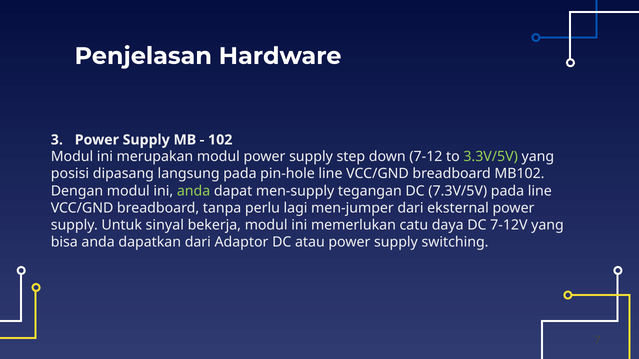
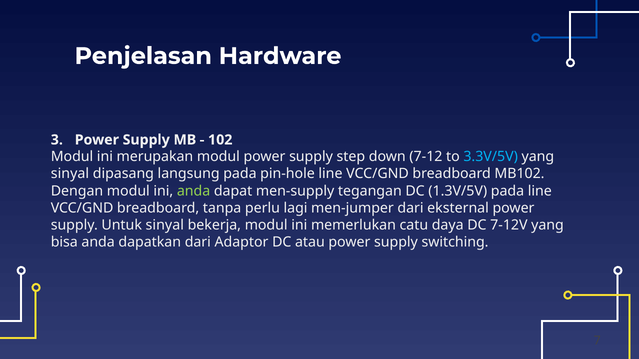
3.3V/5V colour: light green -> light blue
posisi at (70, 174): posisi -> sinyal
7.3V/5V: 7.3V/5V -> 1.3V/5V
